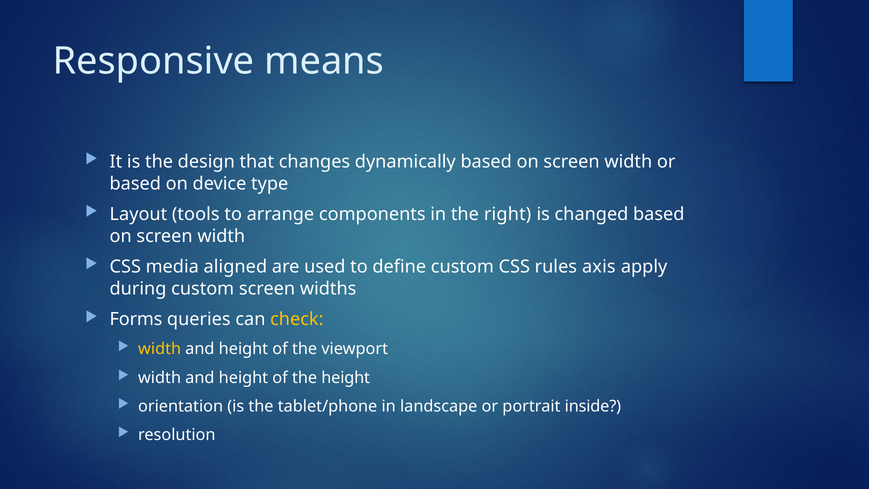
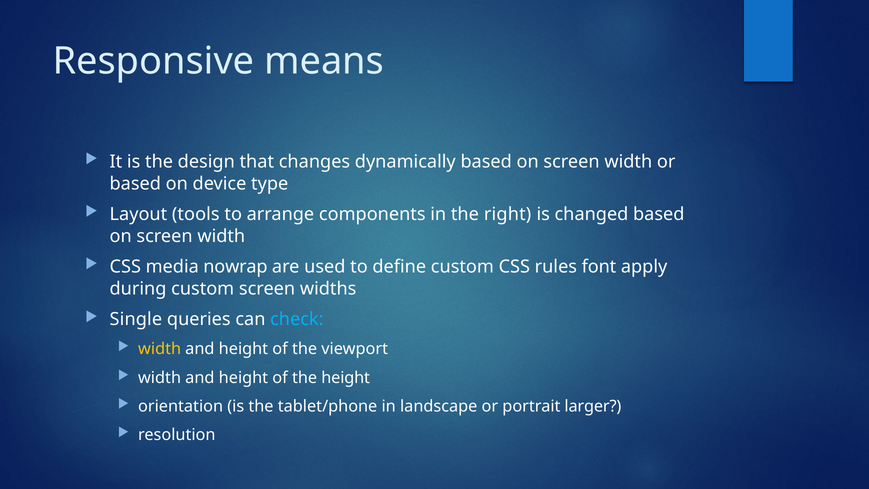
aligned: aligned -> nowrap
axis: axis -> font
Forms: Forms -> Single
check colour: yellow -> light blue
inside: inside -> larger
